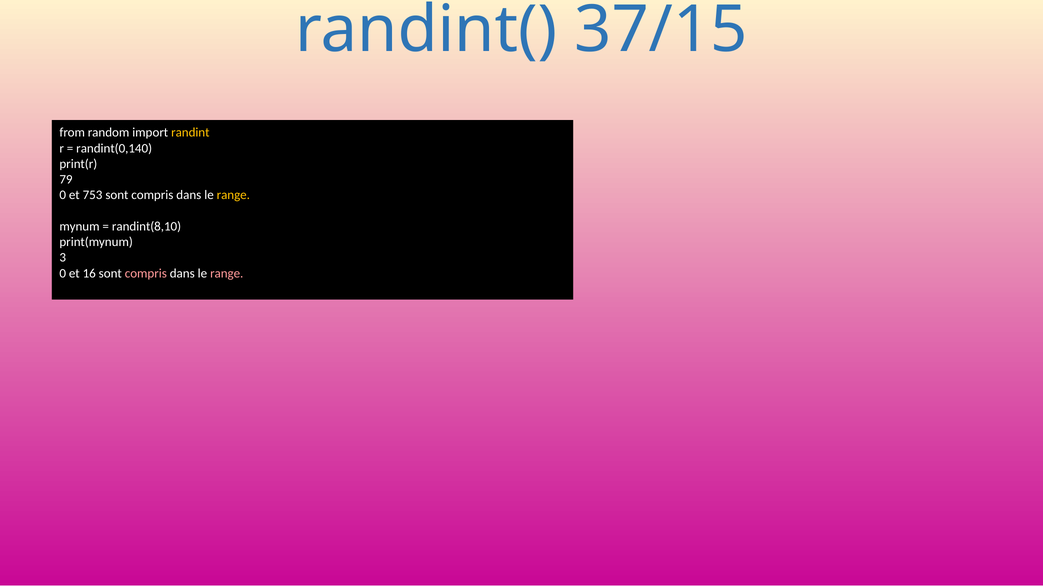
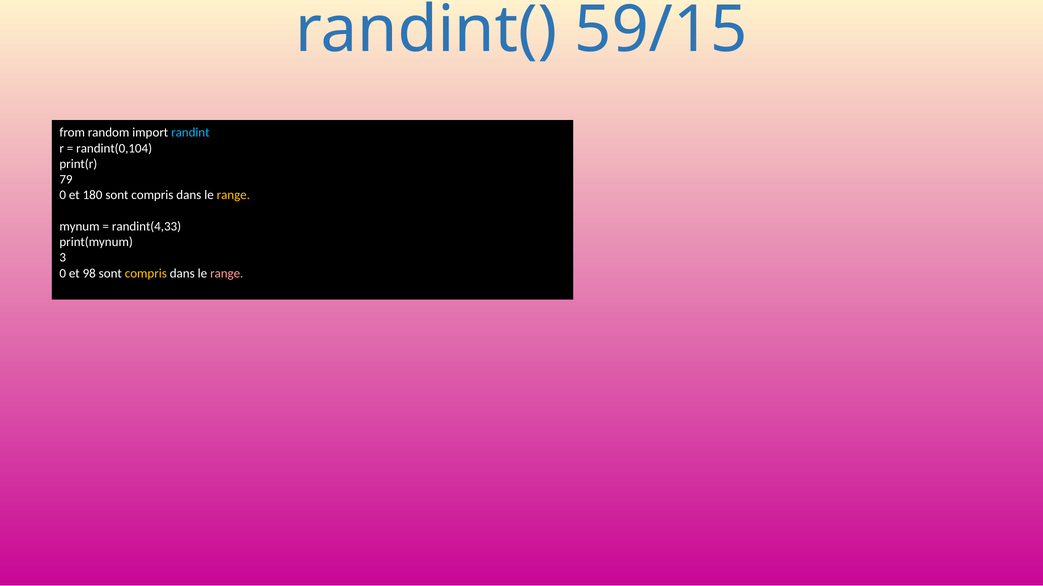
37/15: 37/15 -> 59/15
randint colour: yellow -> light blue
randint(0,140: randint(0,140 -> randint(0,104
753: 753 -> 180
randint(8,10: randint(8,10 -> randint(4,33
16: 16 -> 98
compris at (146, 274) colour: pink -> yellow
